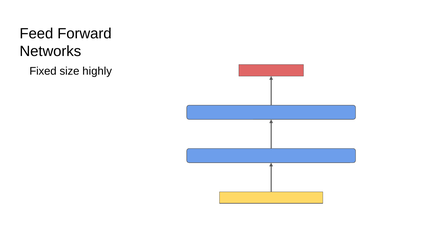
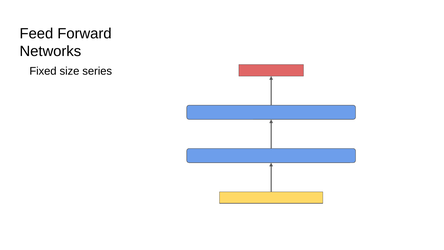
highly: highly -> series
